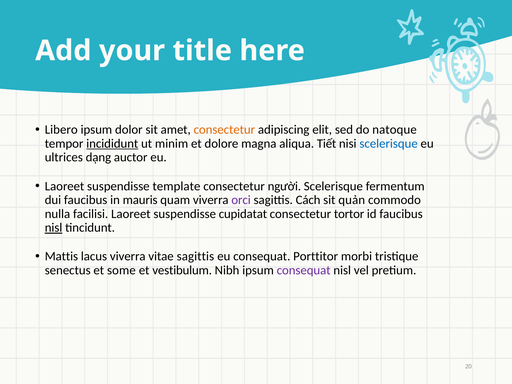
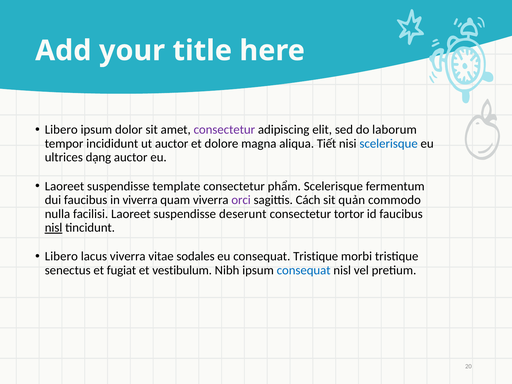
consectetur at (224, 130) colour: orange -> purple
natoque: natoque -> laborum
incididunt underline: present -> none
ut minim: minim -> auctor
người: người -> phẩm
in mauris: mauris -> viverra
cupidatat: cupidatat -> deserunt
Mattis at (61, 256): Mattis -> Libero
vitae sagittis: sagittis -> sodales
consequat Porttitor: Porttitor -> Tristique
some: some -> fugiat
consequat at (304, 270) colour: purple -> blue
